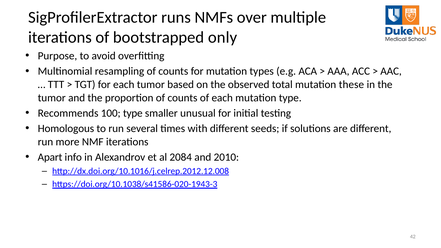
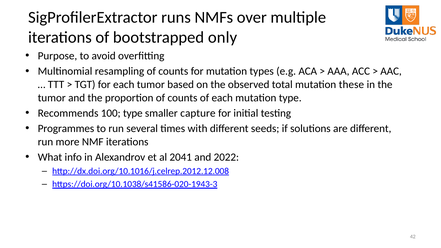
unusual: unusual -> capture
Homologous: Homologous -> Programmes
Apart: Apart -> What
2084: 2084 -> 2041
2010: 2010 -> 2022
